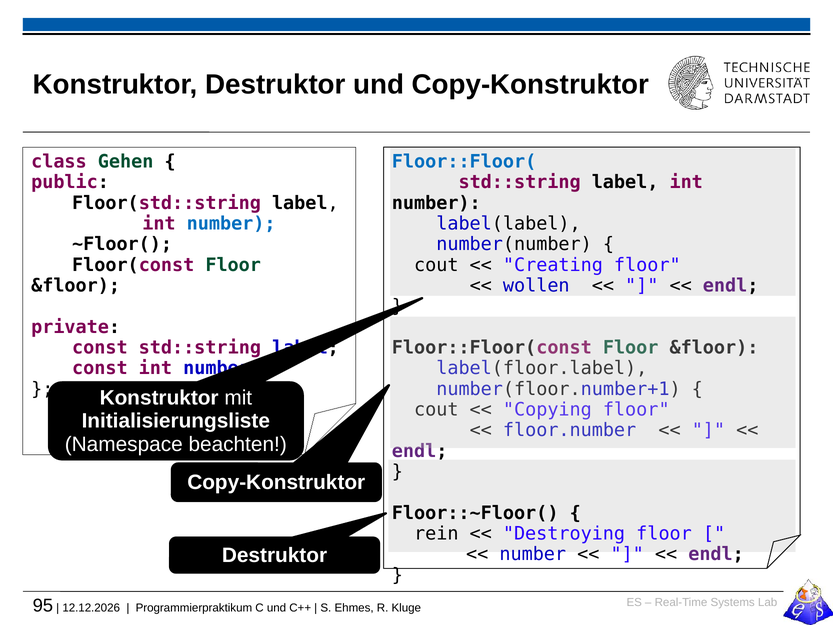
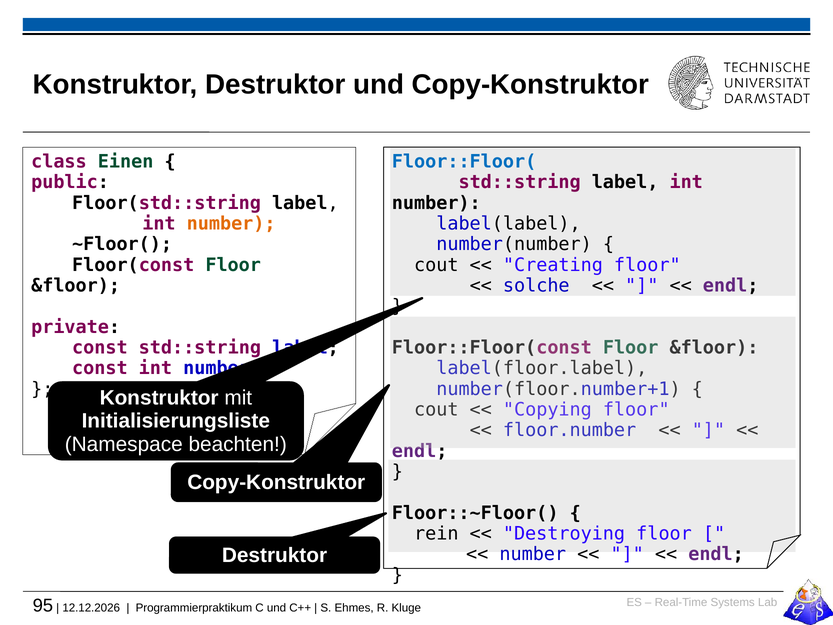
Gehen: Gehen -> Einen
number at (231, 224) colour: blue -> orange
wollen: wollen -> solche
